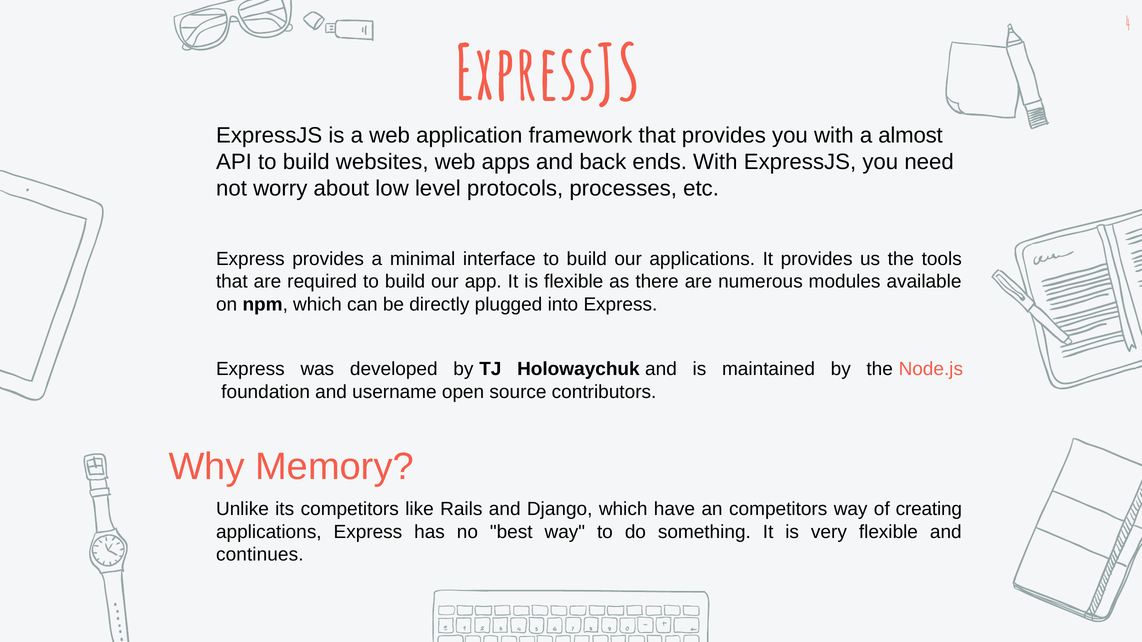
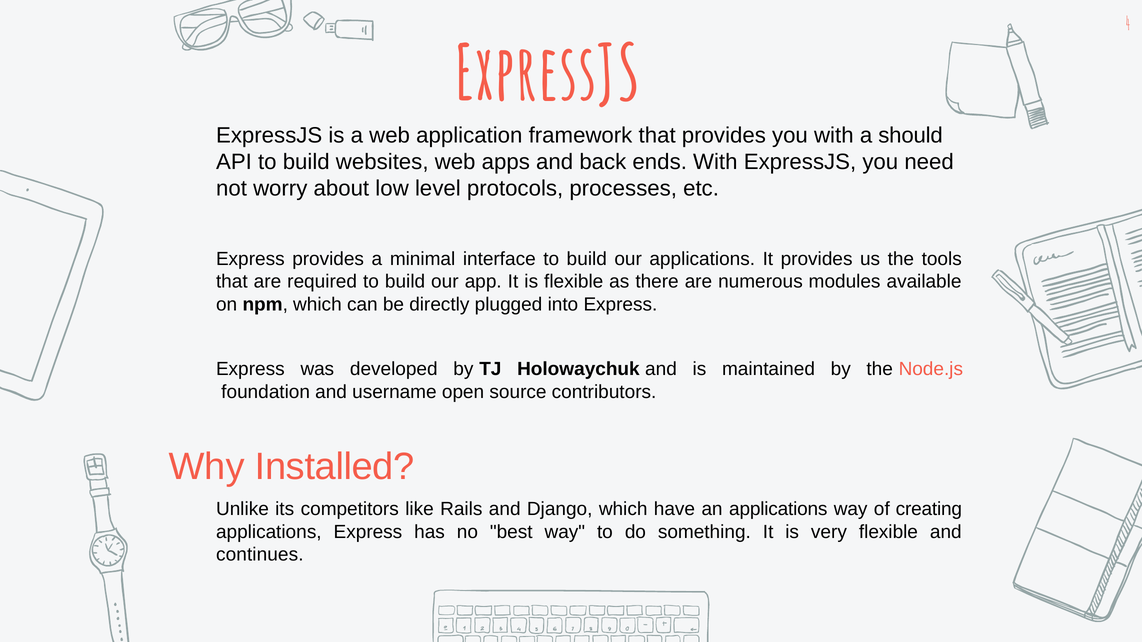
almost: almost -> should
Memory: Memory -> Installed
an competitors: competitors -> applications
